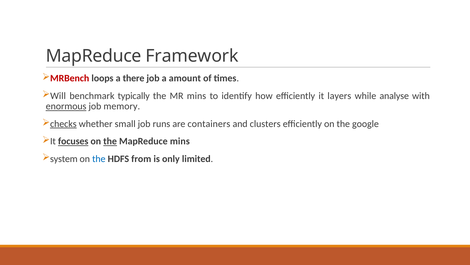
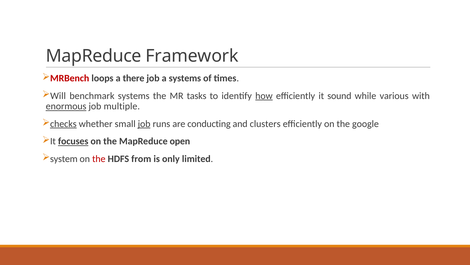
a amount: amount -> systems
benchmark typically: typically -> systems
MR mins: mins -> tasks
how underline: none -> present
layers: layers -> sound
analyse: analyse -> various
memory: memory -> multiple
job at (144, 124) underline: none -> present
containers: containers -> conducting
the at (110, 141) underline: present -> none
MapReduce mins: mins -> open
the at (99, 158) colour: blue -> red
